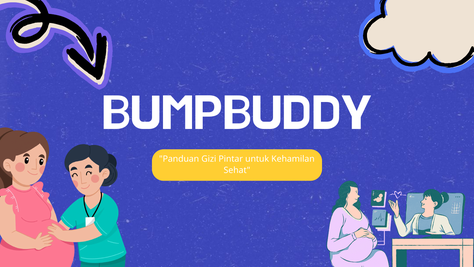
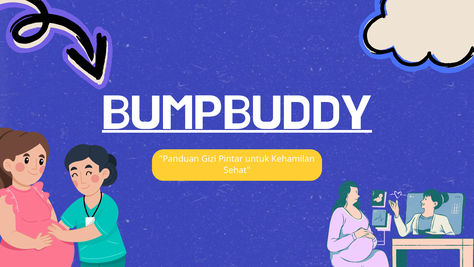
BUMPBUDDY underline: none -> present
